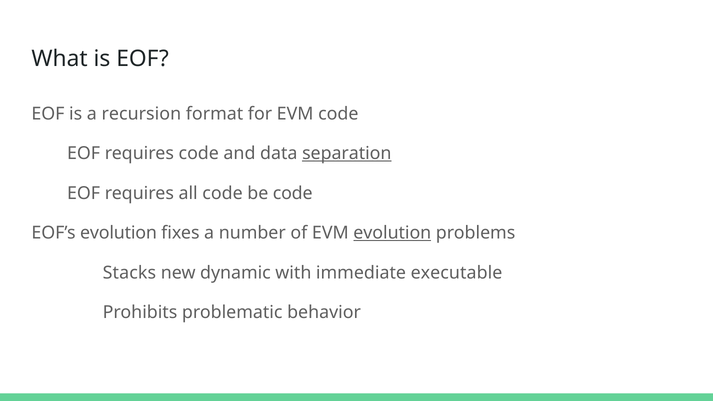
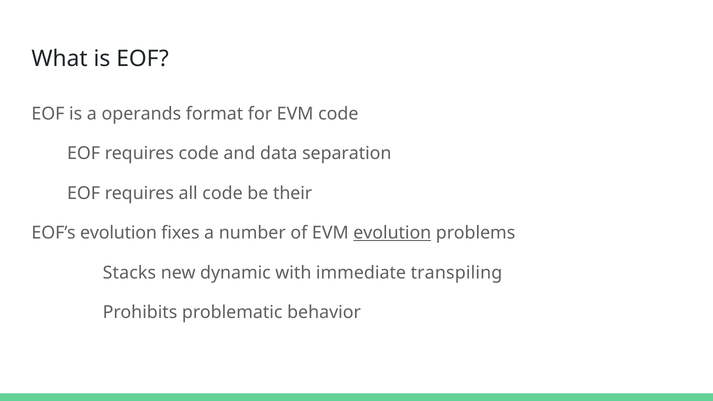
recursion: recursion -> operands
separation underline: present -> none
be code: code -> their
executable: executable -> transpiling
